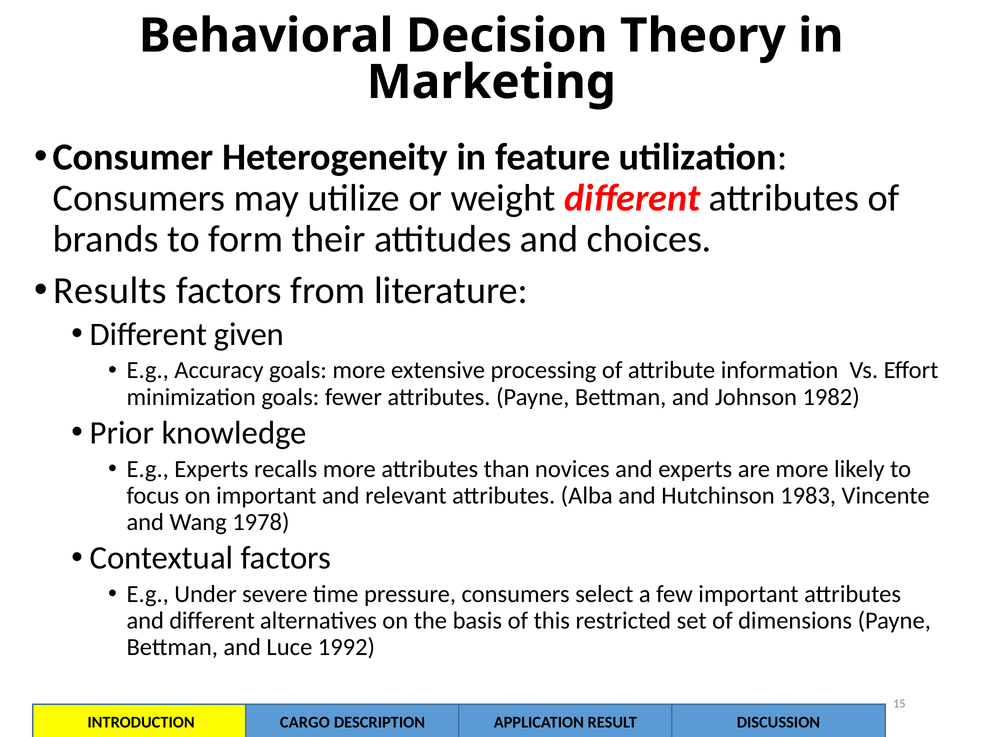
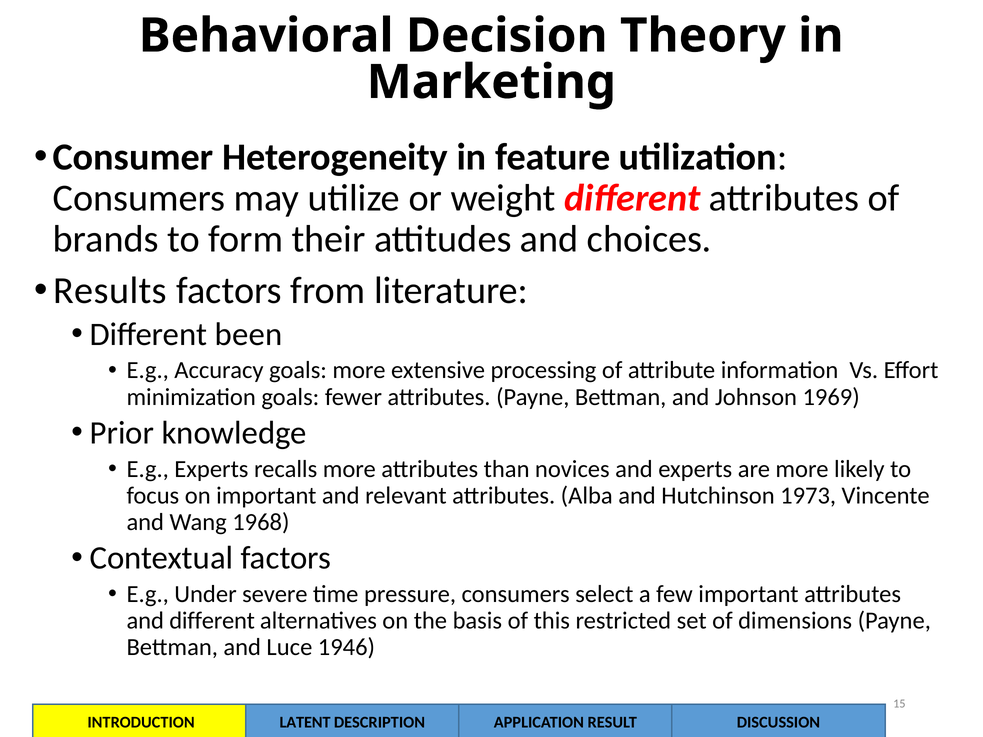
given: given -> been
1982: 1982 -> 1969
1983: 1983 -> 1973
1978: 1978 -> 1968
1992: 1992 -> 1946
CARGO: CARGO -> LATENT
